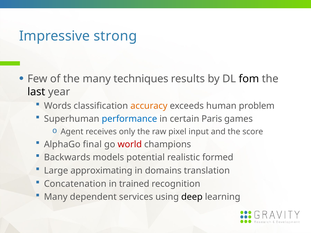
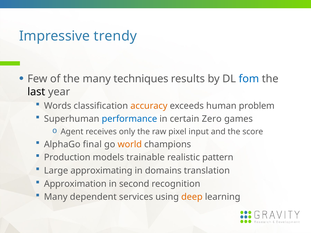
strong: strong -> trendy
fom colour: black -> blue
Paris: Paris -> Zero
world colour: red -> orange
Backwards: Backwards -> Production
potential: potential -> trainable
formed: formed -> pattern
Concatenation: Concatenation -> Approximation
trained: trained -> second
deep colour: black -> orange
